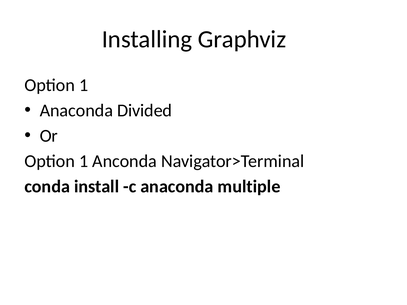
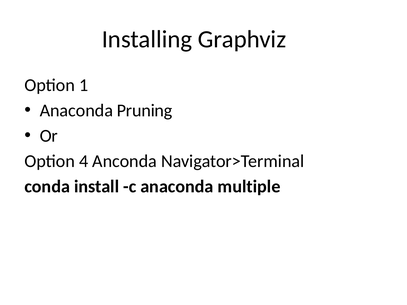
Divided: Divided -> Pruning
1 at (84, 161): 1 -> 4
